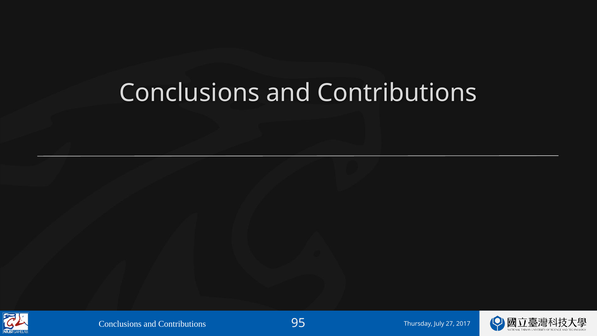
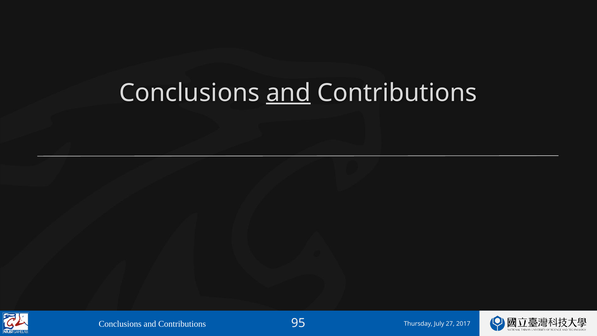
and at (288, 93) underline: none -> present
